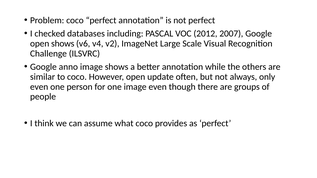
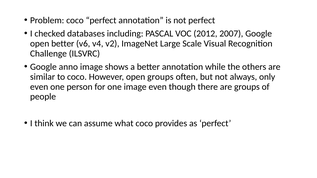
open shows: shows -> better
open update: update -> groups
